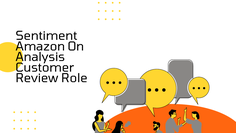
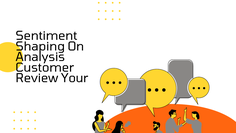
Amazon: Amazon -> Shaping
Role: Role -> Your
